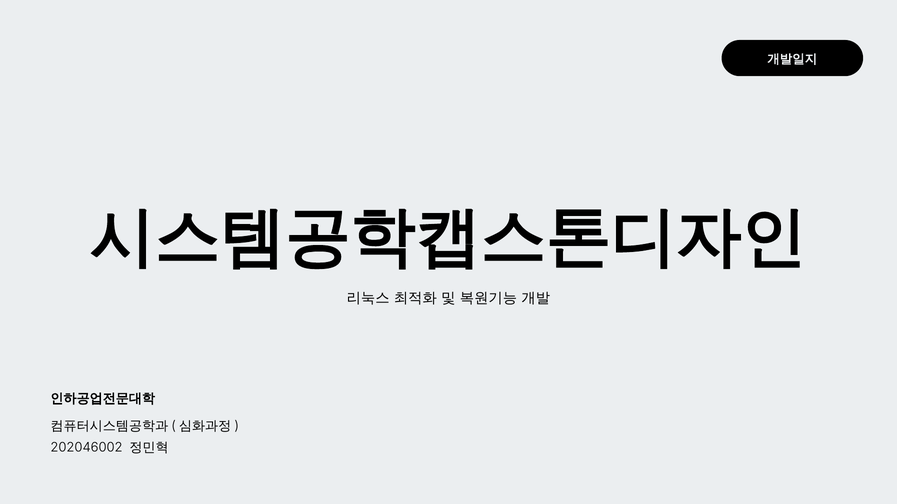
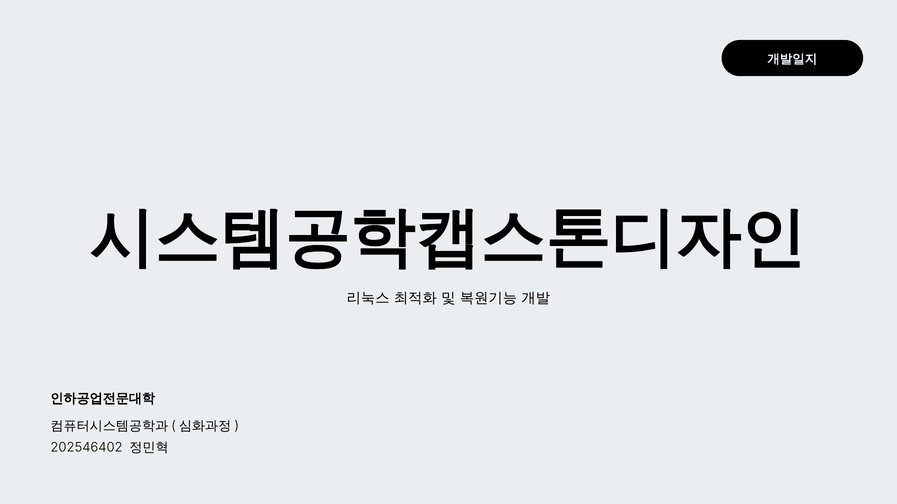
202046002: 202046002 -> 202546402
